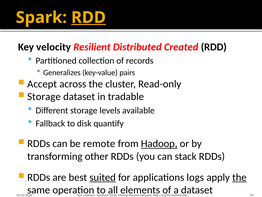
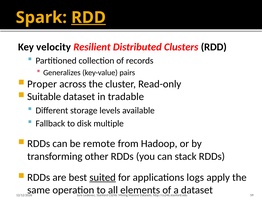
Created: Created -> Clusters
Accept: Accept -> Proper
Storage at (44, 96): Storage -> Suitable
quantify: quantify -> multiple
Hadoop underline: present -> none
the at (239, 177) underline: present -> none
